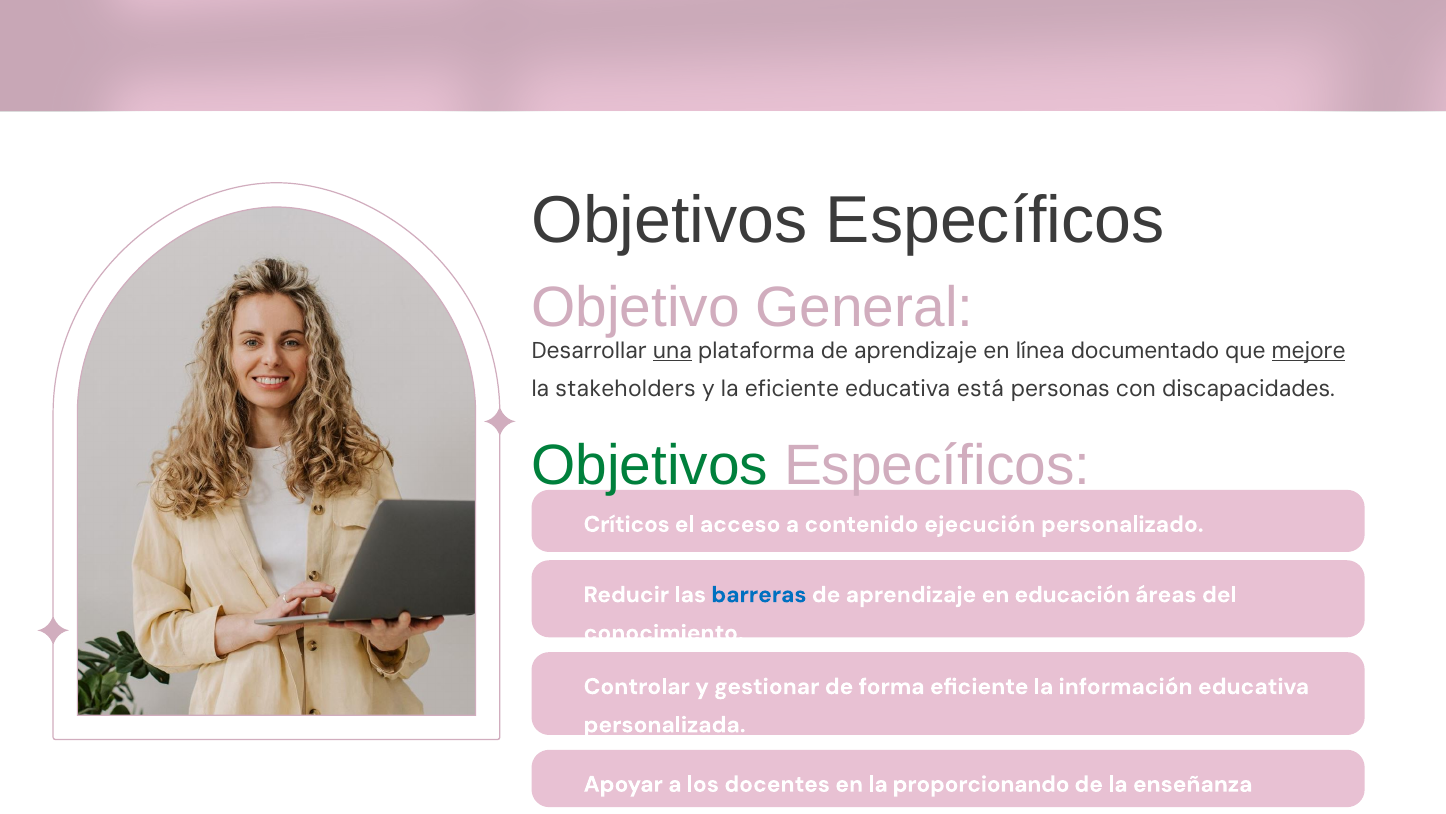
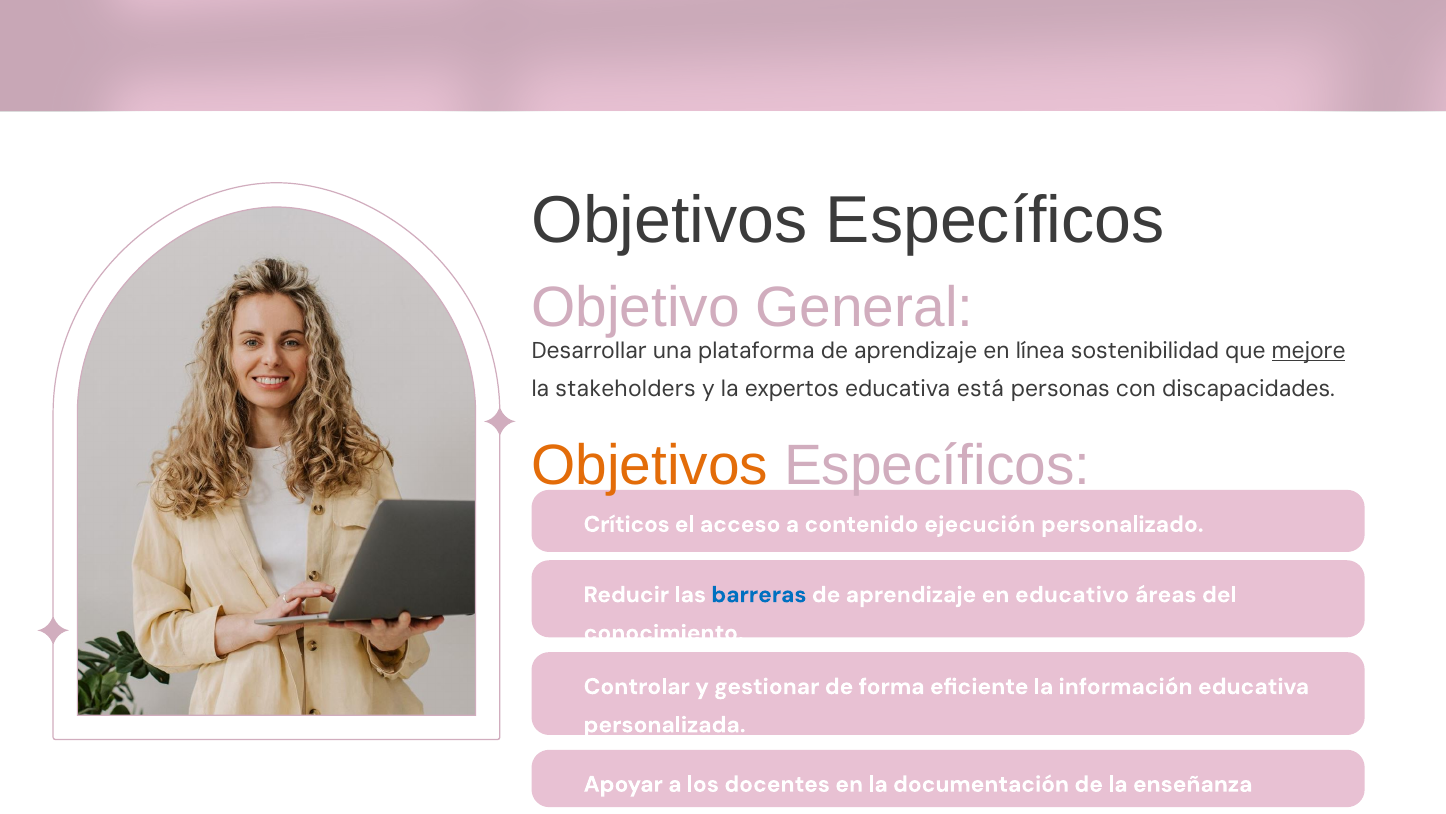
una underline: present -> none
documentado: documentado -> sostenibilidad
la eficiente: eficiente -> expertos
Objetivos at (650, 466) colour: green -> orange
educación: educación -> educativo
proporcionando: proporcionando -> documentación
